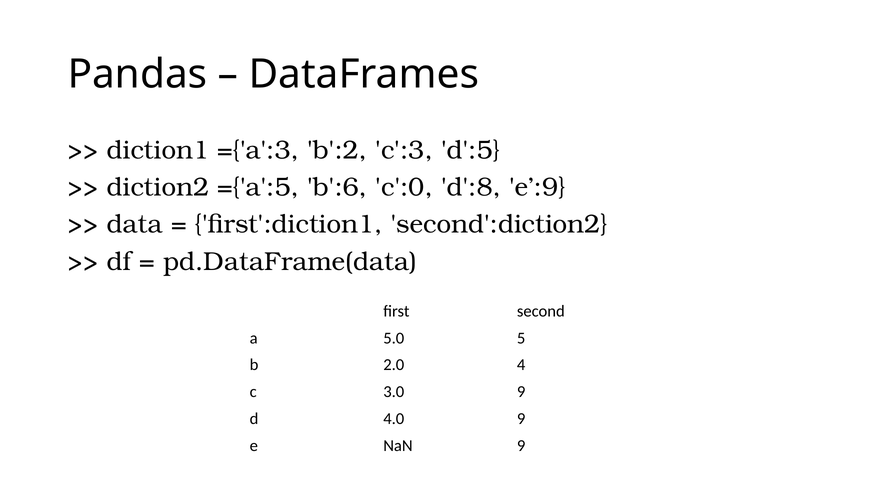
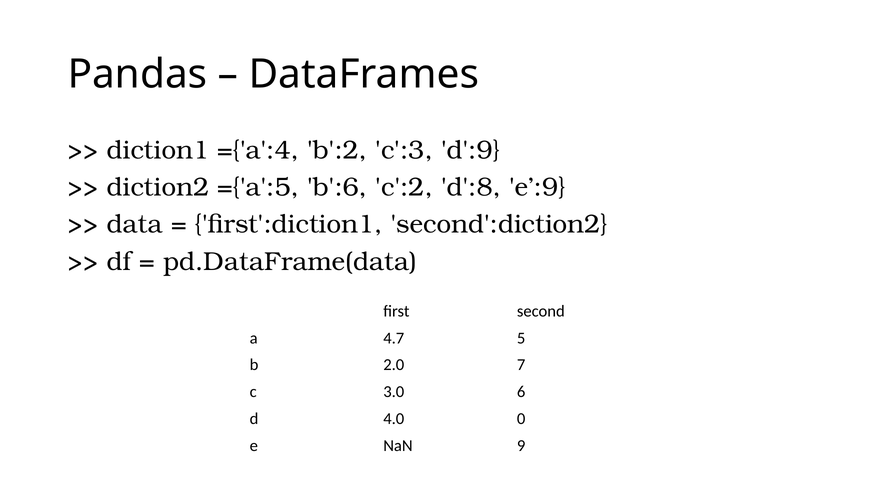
={'a':3: ={'a':3 -> ={'a':4
d':5: d':5 -> d':9
c':0: c':0 -> c':2
5.0: 5.0 -> 4.7
4: 4 -> 7
3.0 9: 9 -> 6
4.0 9: 9 -> 0
